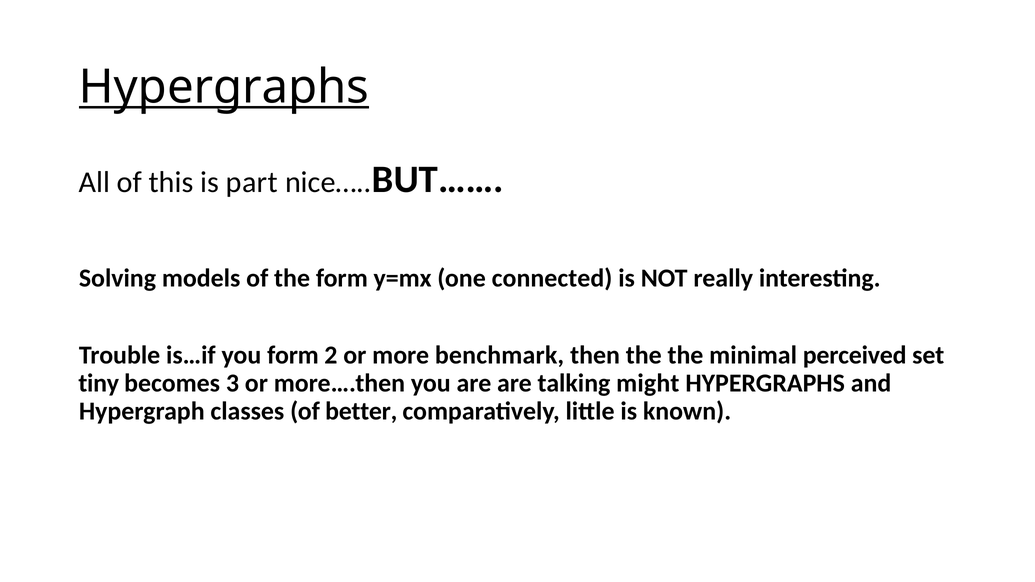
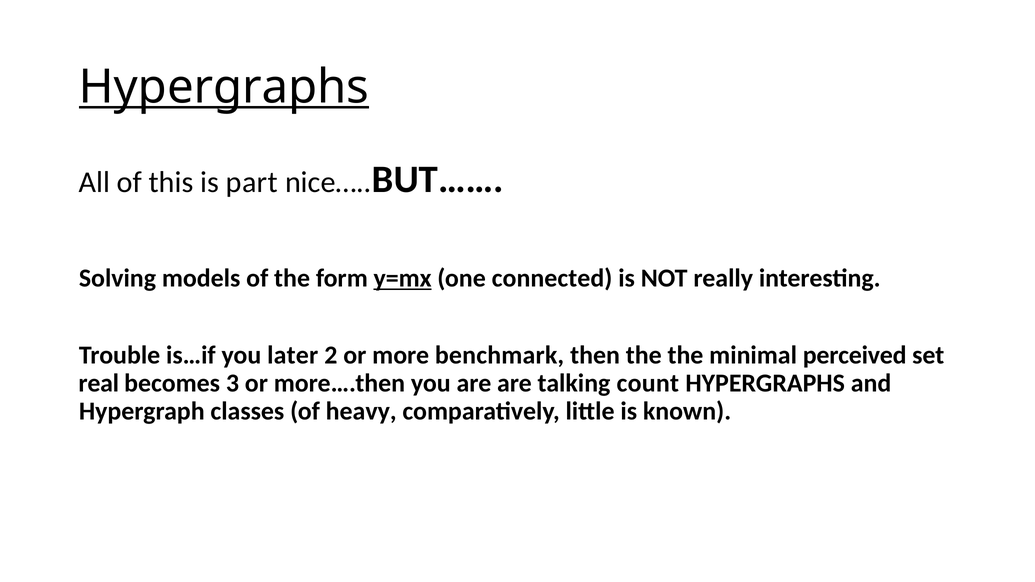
y=mx underline: none -> present
you form: form -> later
tiny: tiny -> real
might: might -> count
better: better -> heavy
